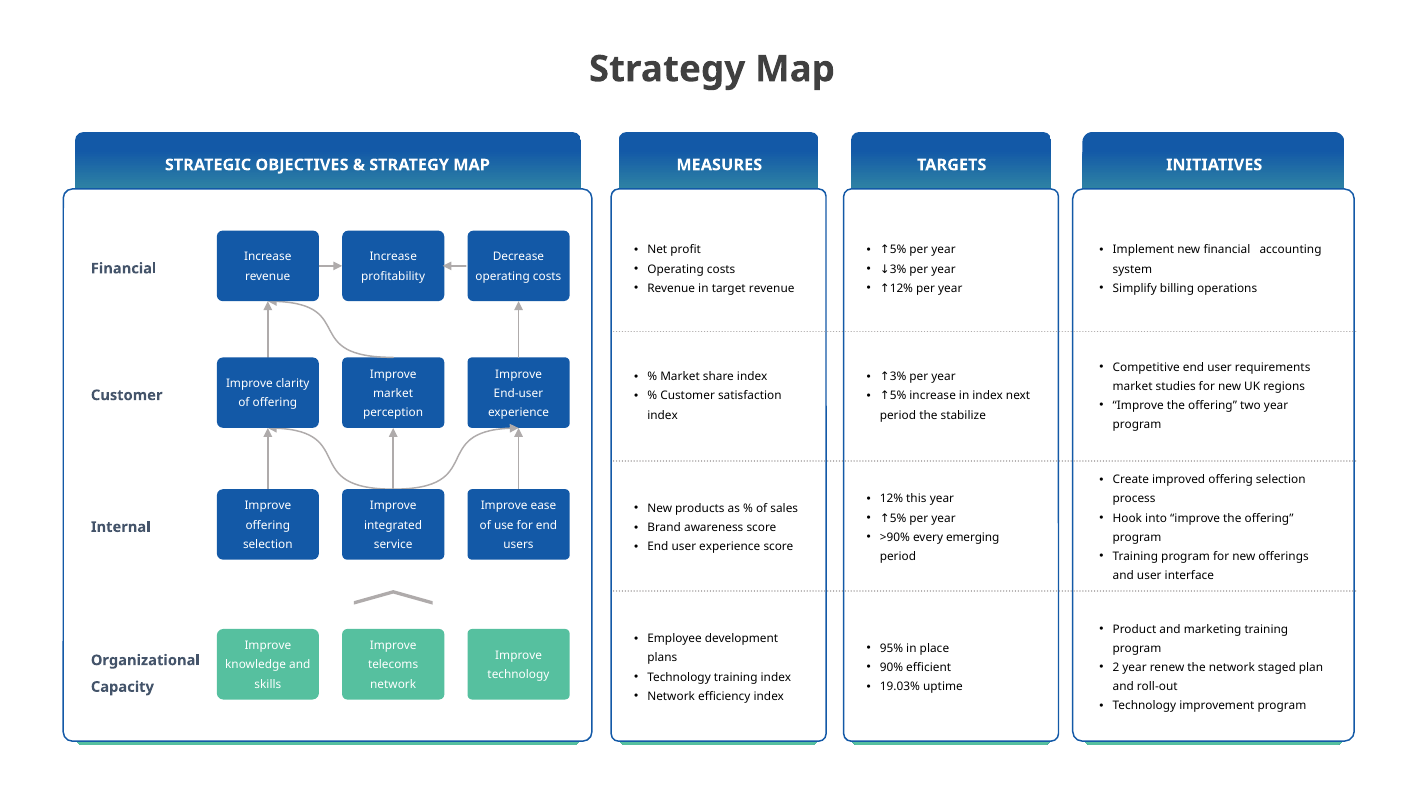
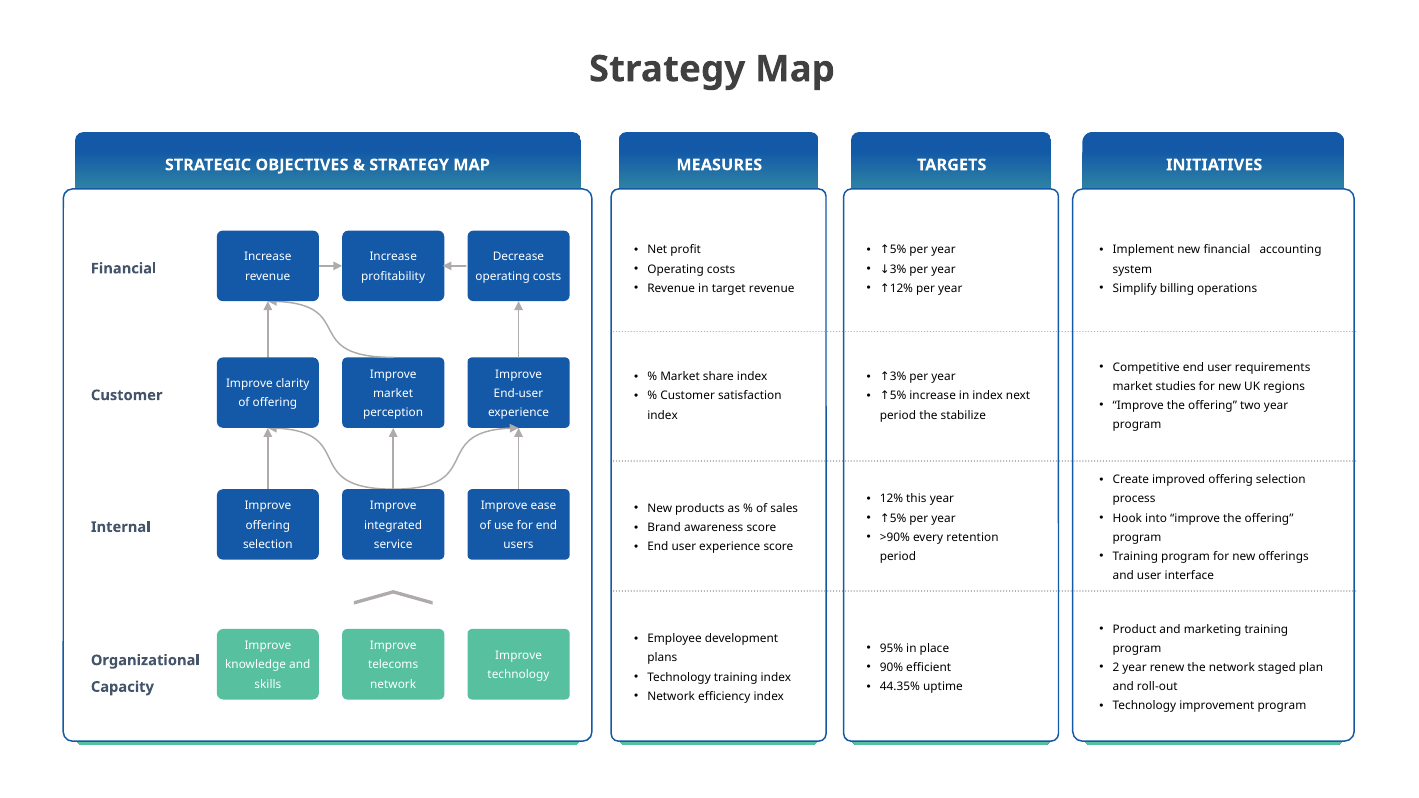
emerging: emerging -> retention
19.03%: 19.03% -> 44.35%
